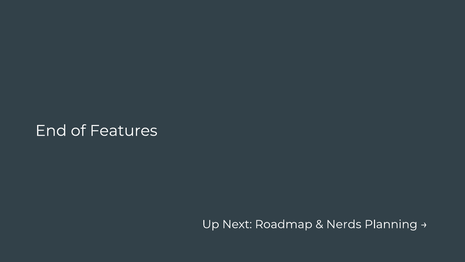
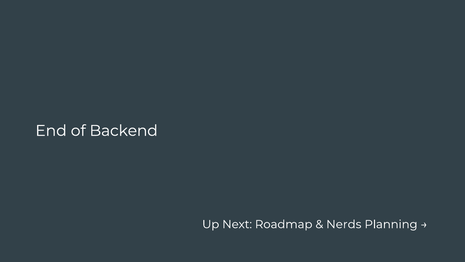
Features: Features -> Backend
